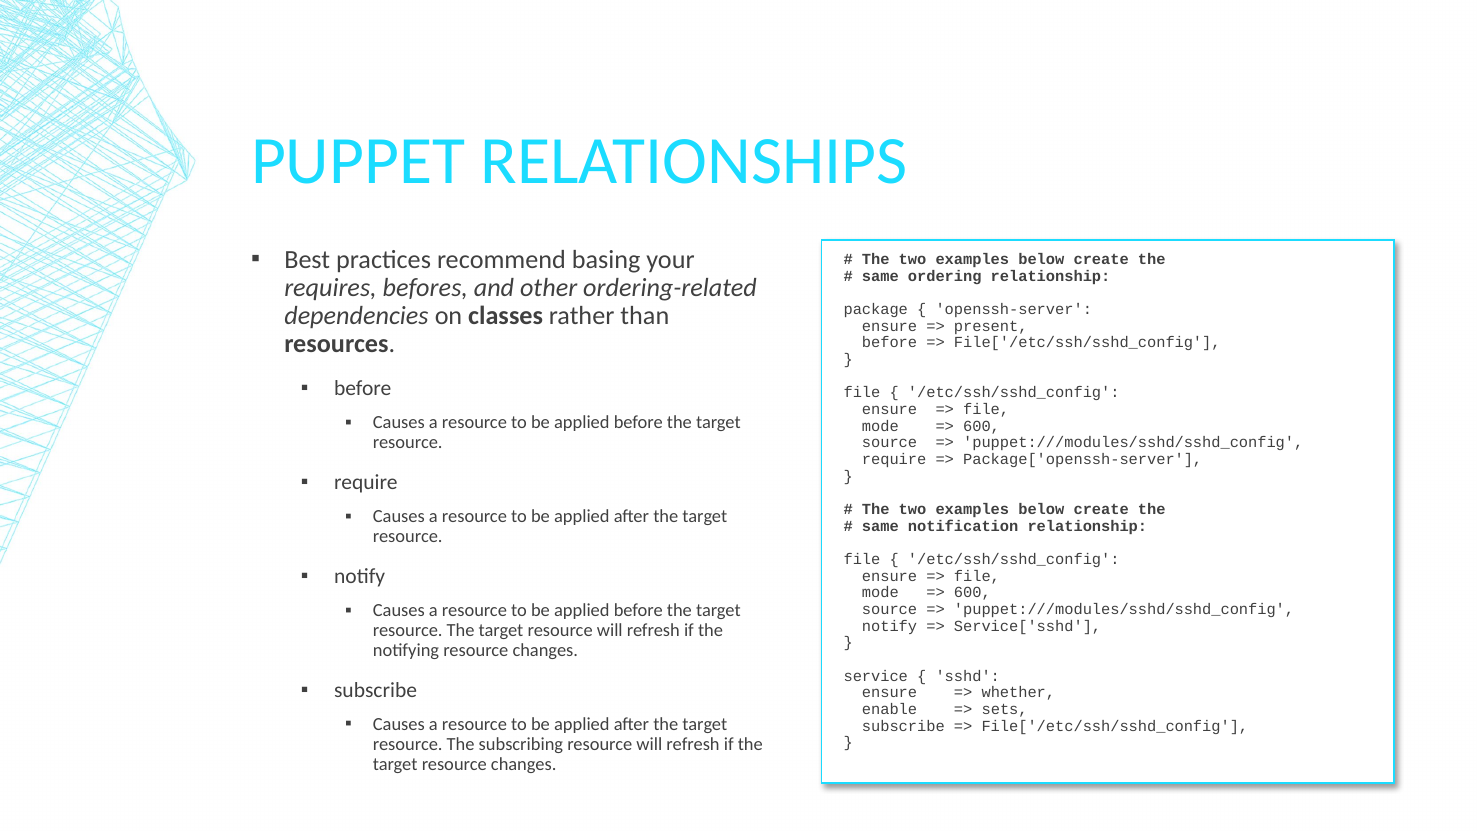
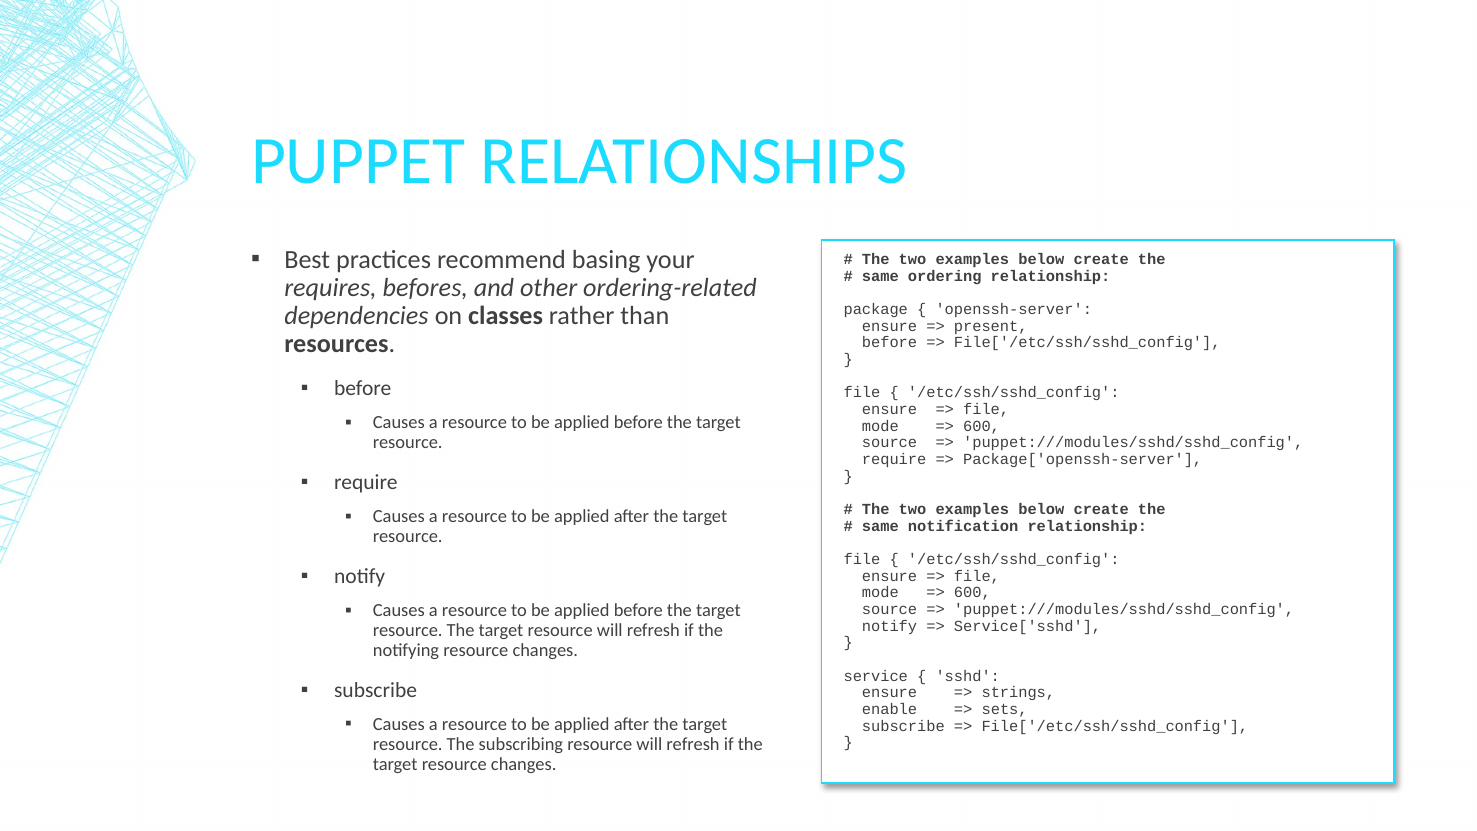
whether: whether -> strings
